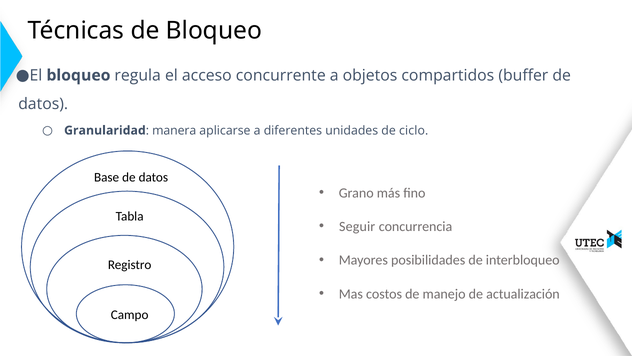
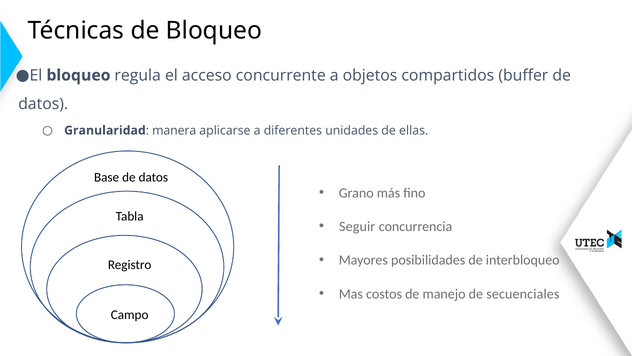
ciclo: ciclo -> ellas
actualización: actualización -> secuenciales
